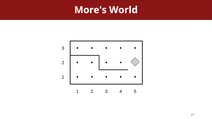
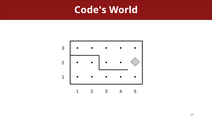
More's: More's -> Code's
